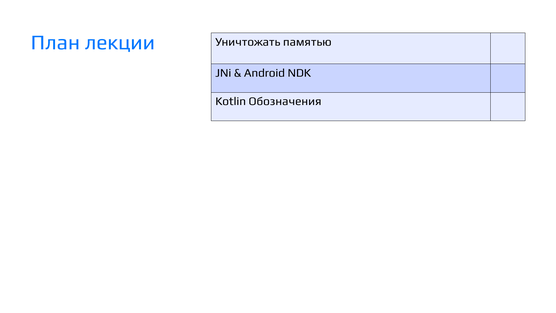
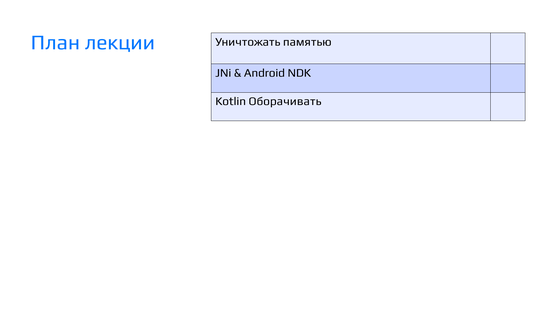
Обозначения: Обозначения -> Оборачивать
